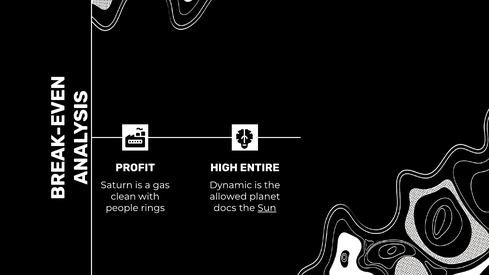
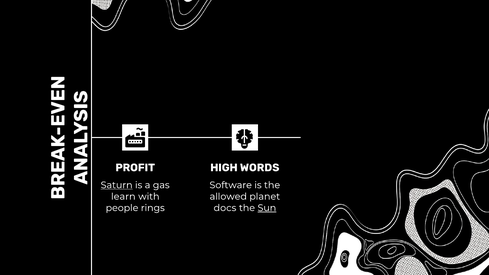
ENTIRE: ENTIRE -> WORDS
Saturn underline: none -> present
Dynamic: Dynamic -> Software
clean: clean -> learn
